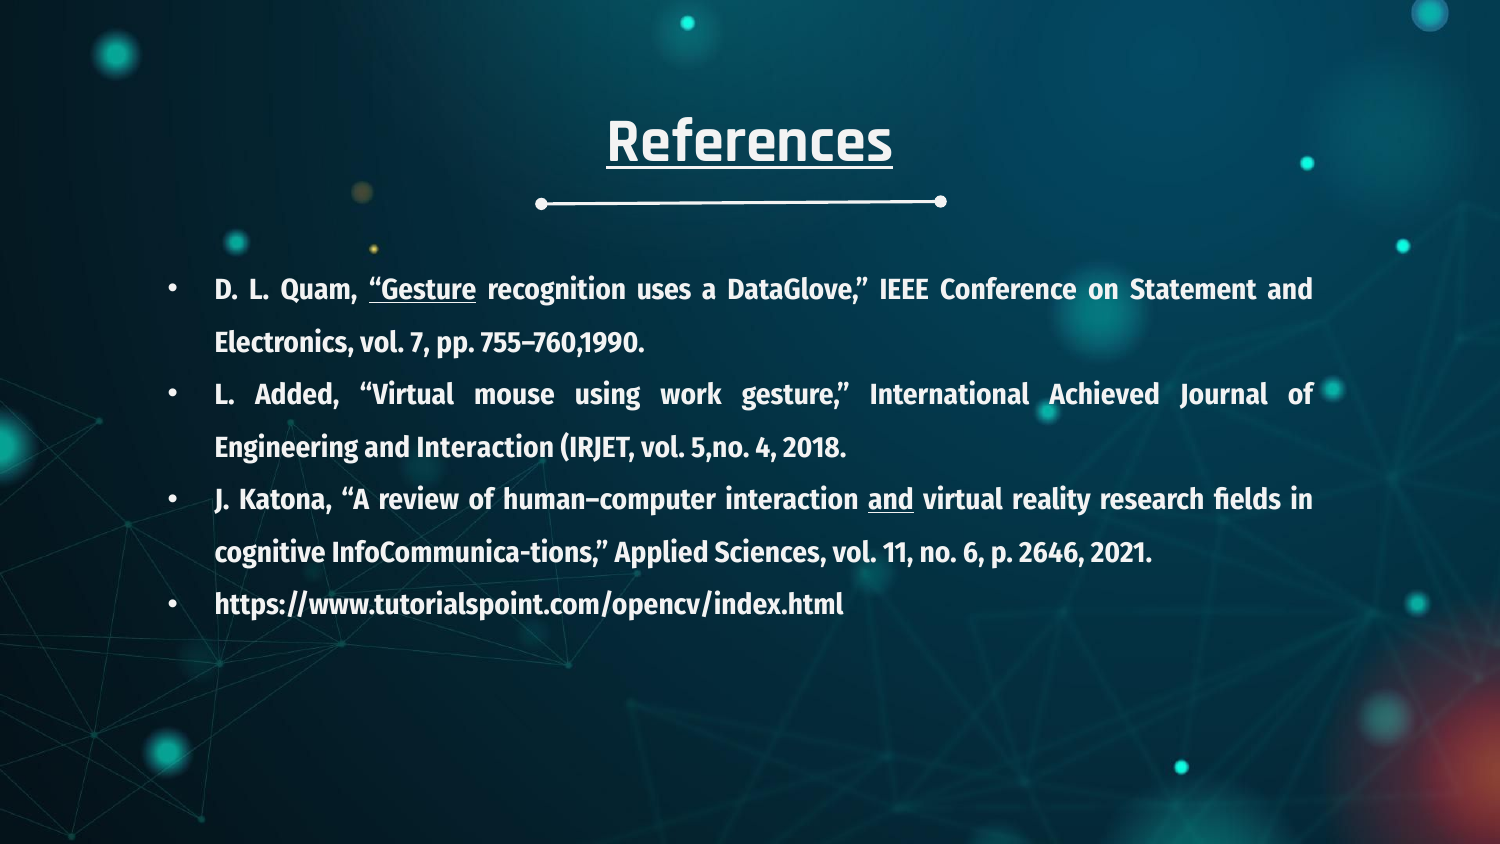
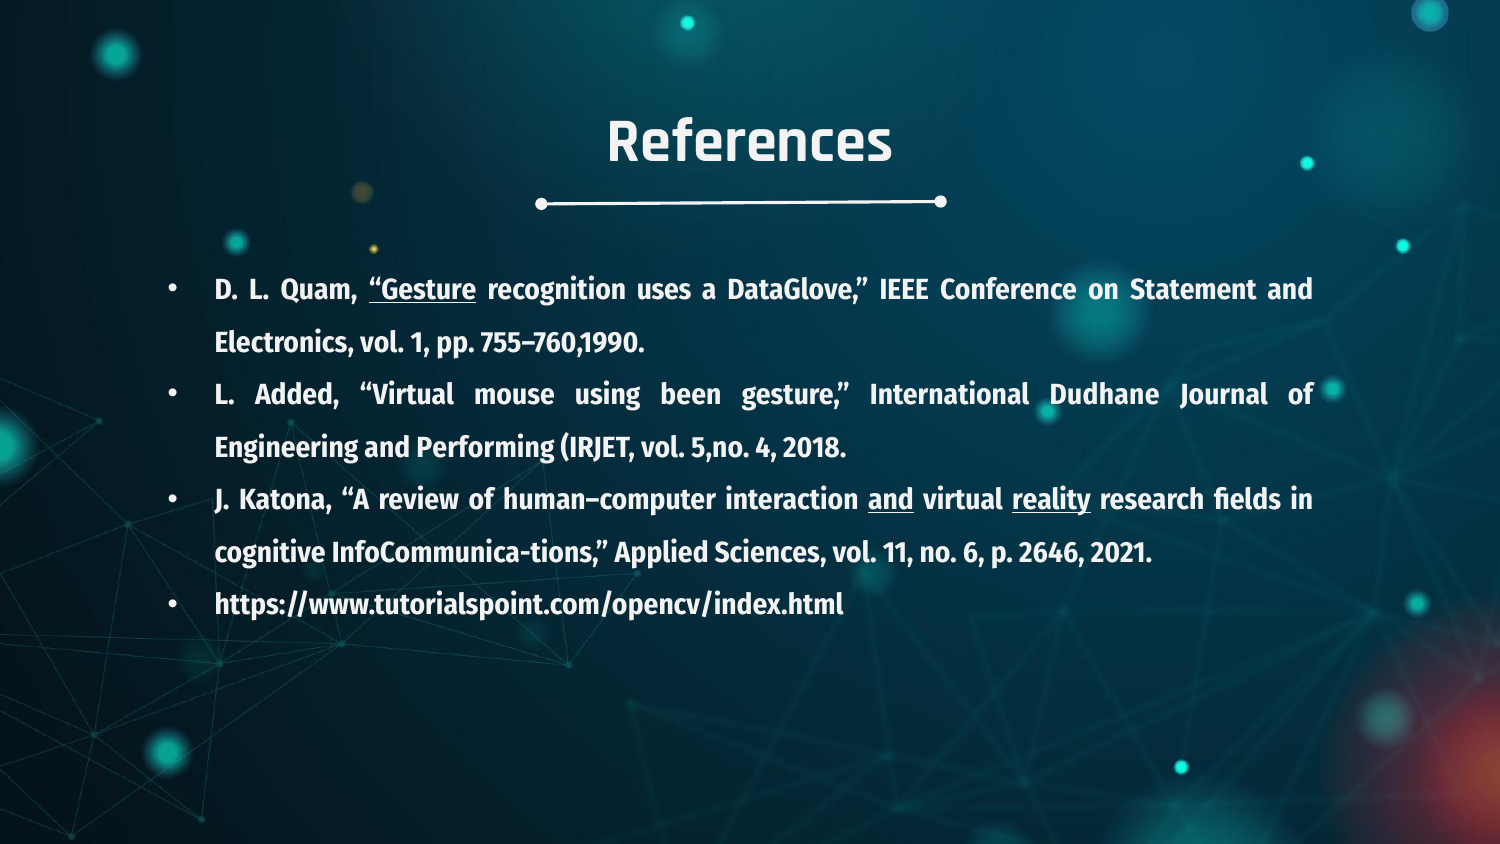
References underline: present -> none
7: 7 -> 1
work: work -> been
Achieved: Achieved -> Dudhane
and Interaction: Interaction -> Performing
reality underline: none -> present
